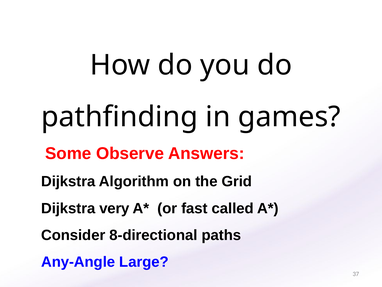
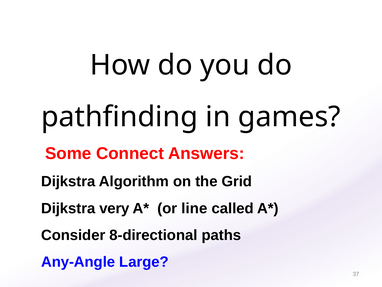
Observe: Observe -> Connect
fast: fast -> line
